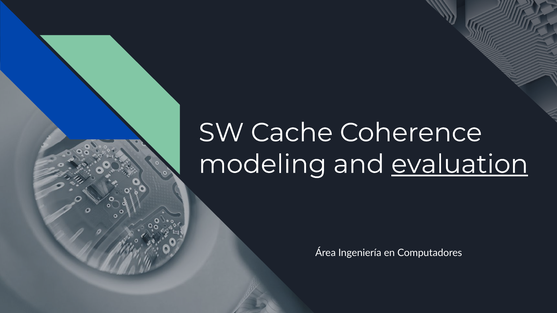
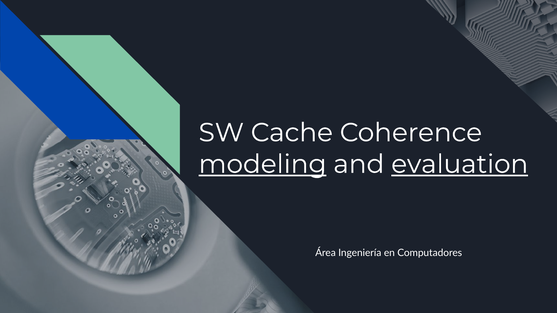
modeling underline: none -> present
